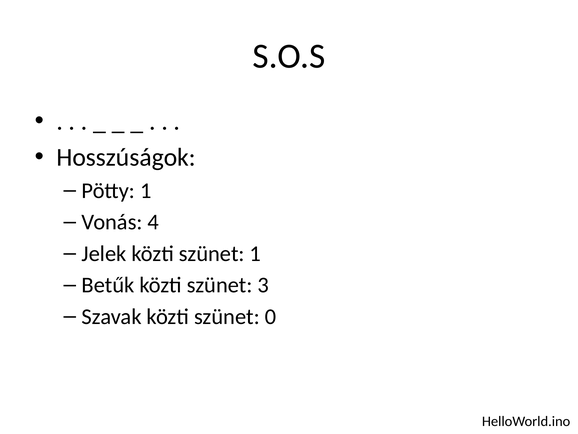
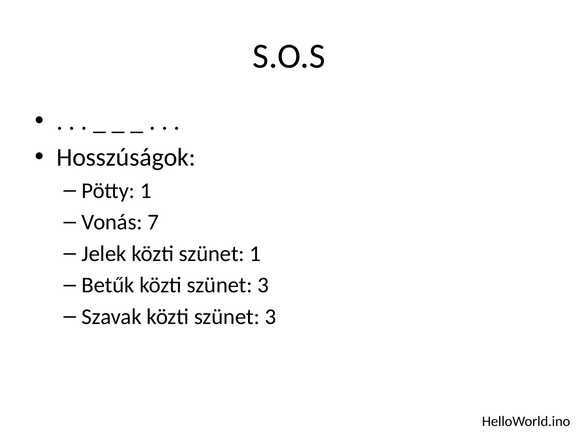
4: 4 -> 7
Szavak közti szünet 0: 0 -> 3
